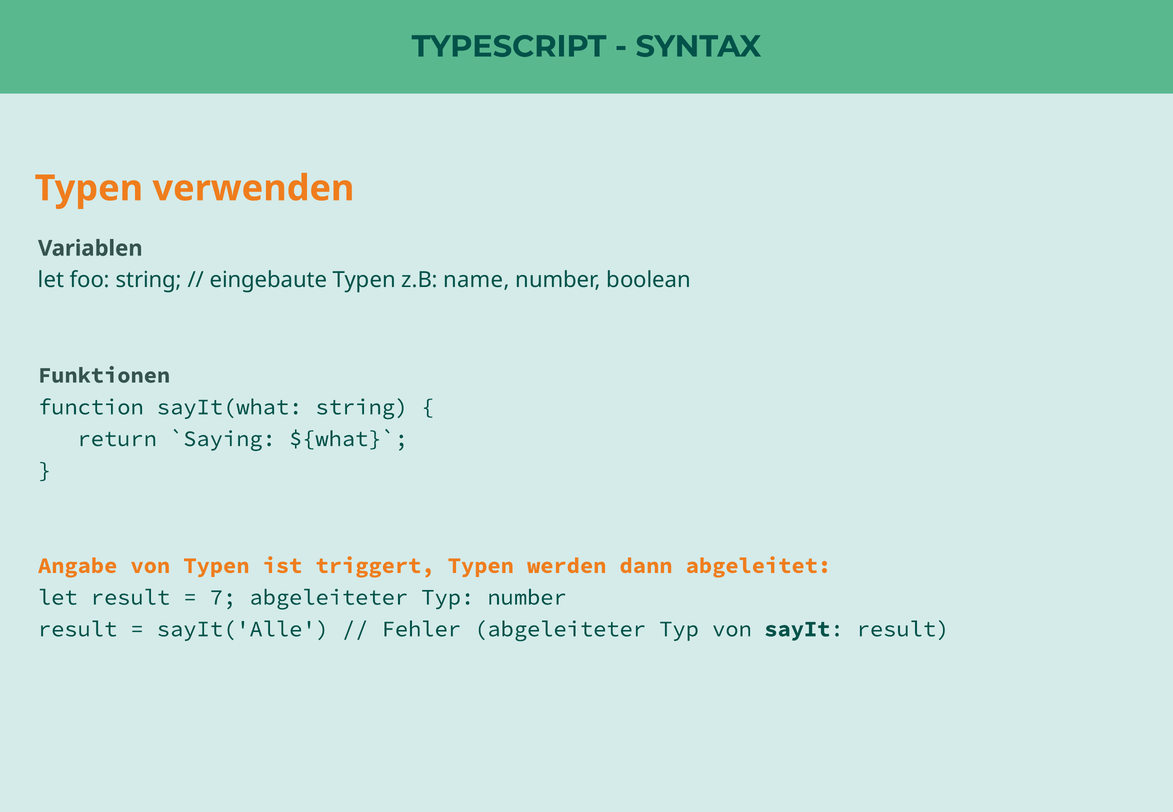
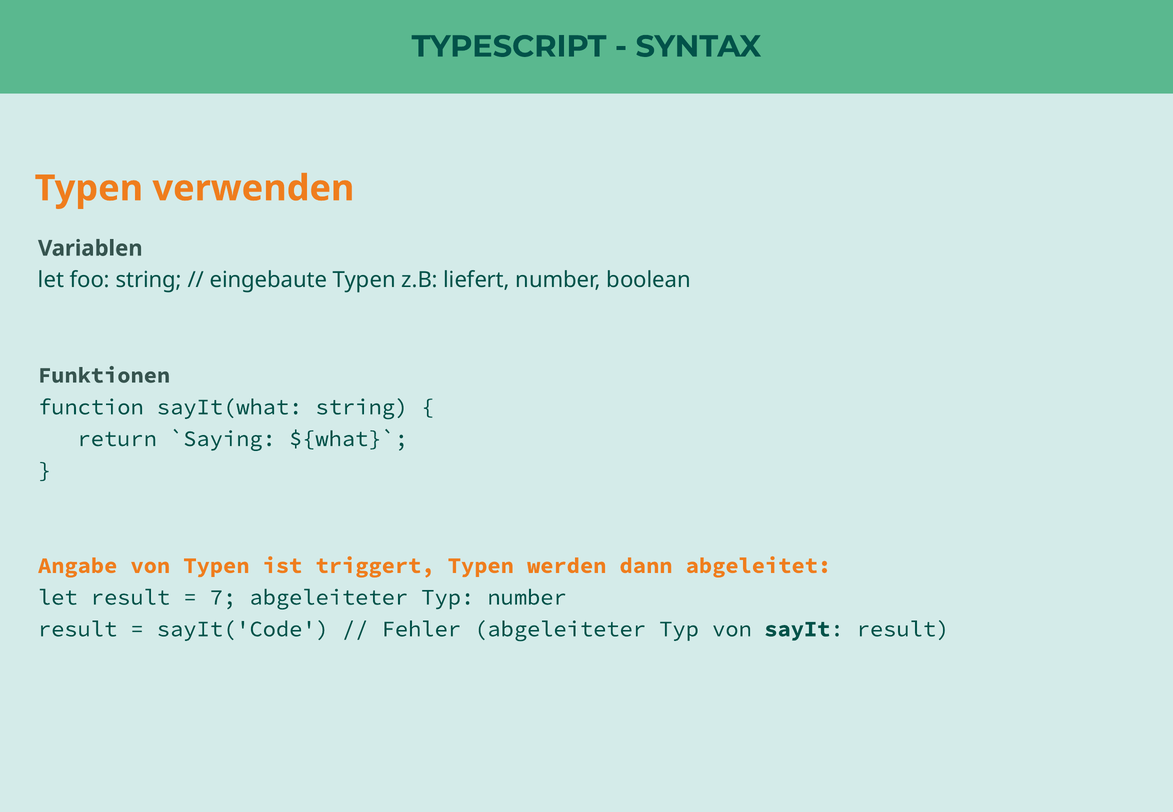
name: name -> liefert
sayIt('Alle: sayIt('Alle -> sayIt('Code
